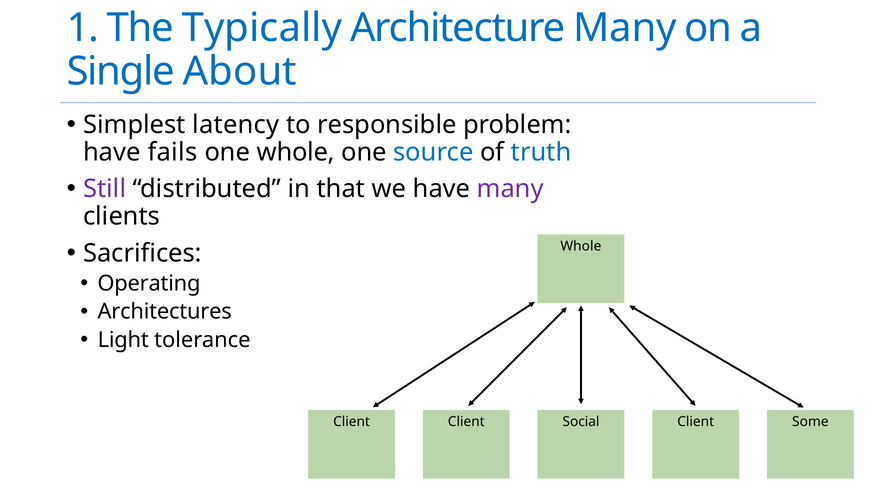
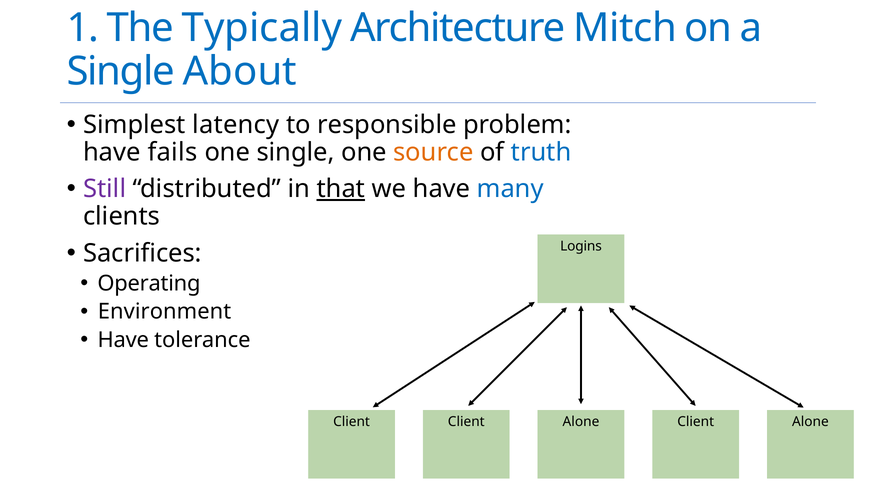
Architecture Many: Many -> Mitch
one whole: whole -> single
source colour: blue -> orange
that underline: none -> present
many at (510, 189) colour: purple -> blue
Whole at (581, 246): Whole -> Logins
Architectures: Architectures -> Environment
Light at (123, 340): Light -> Have
Client Client Social: Social -> Alone
Some at (810, 422): Some -> Alone
